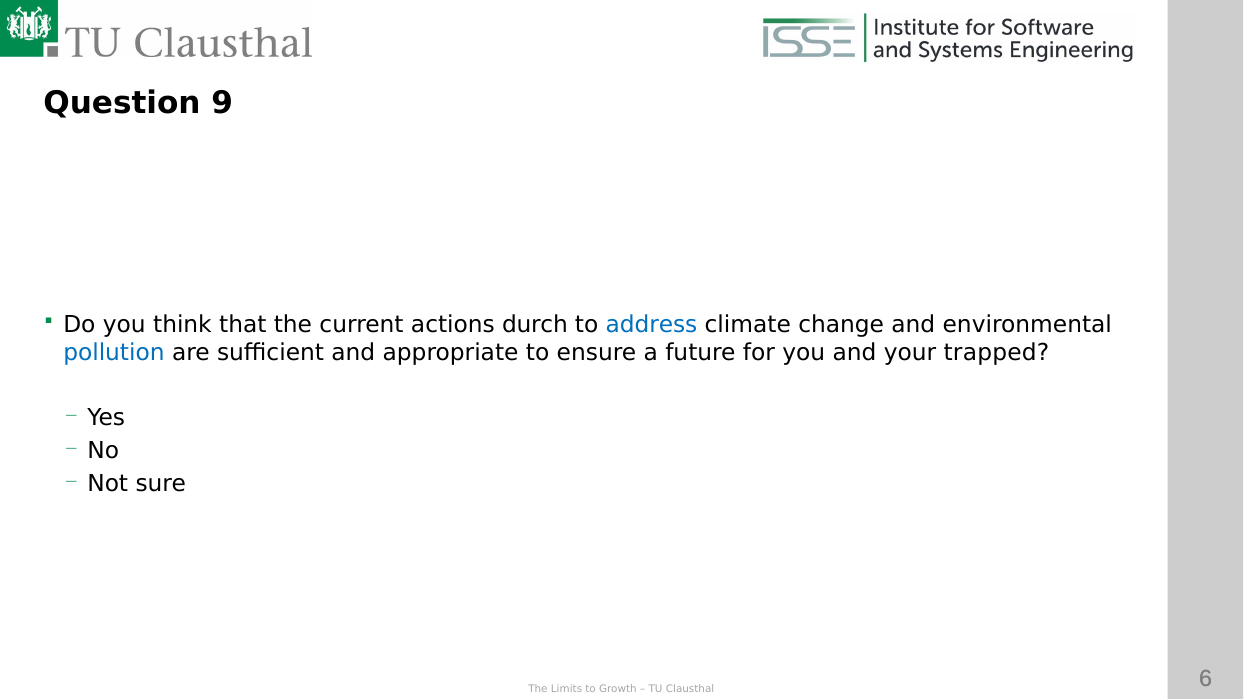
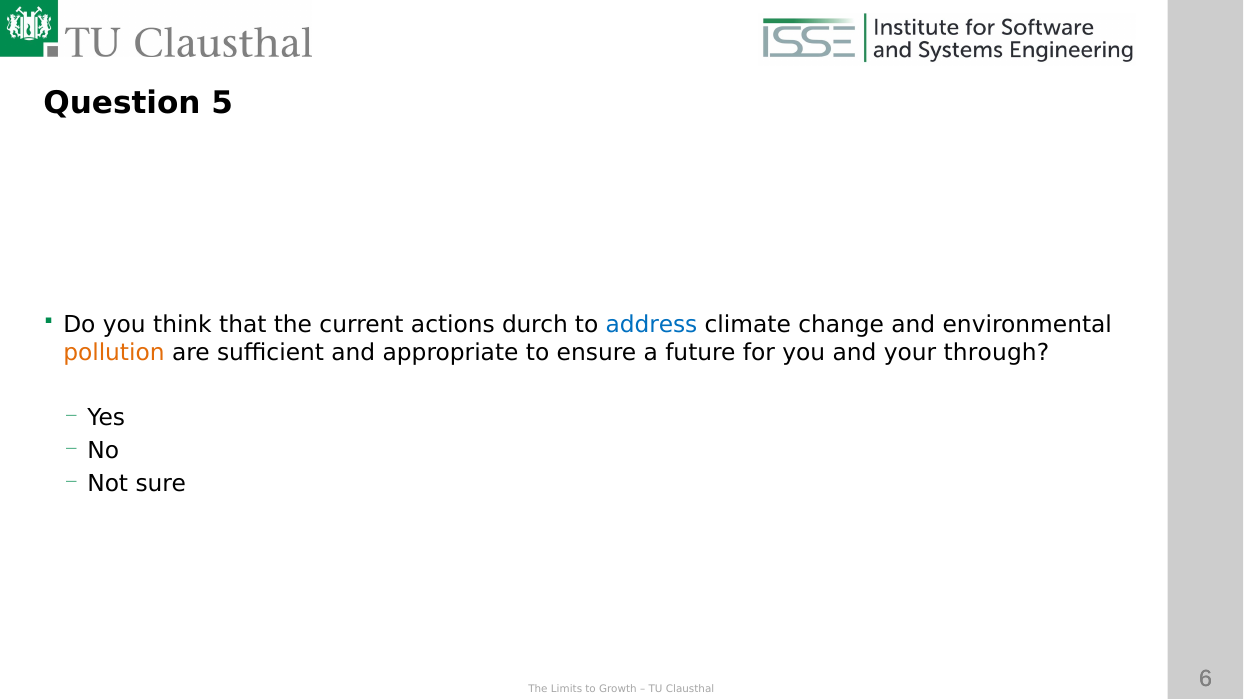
9: 9 -> 5
pollution colour: blue -> orange
trapped: trapped -> through
